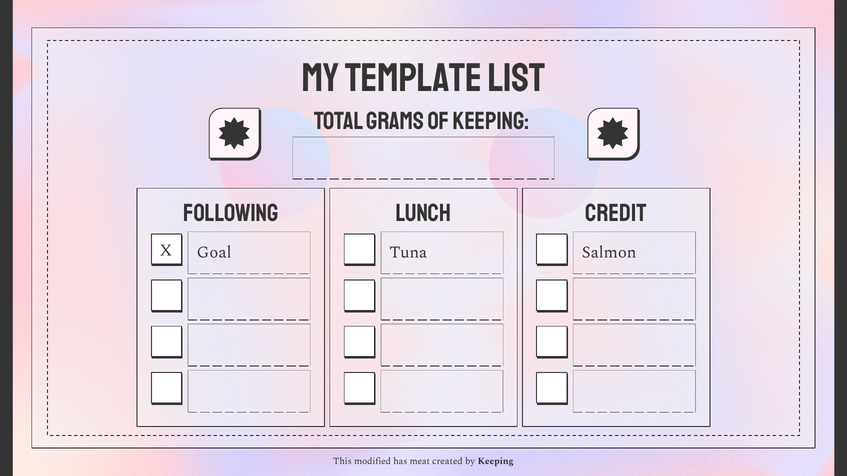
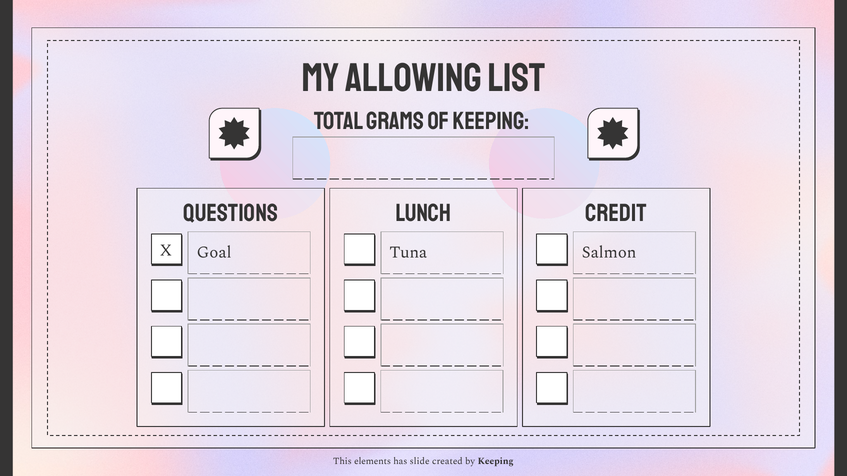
template: template -> allowing
following: following -> questions
modified: modified -> elements
meat: meat -> slide
